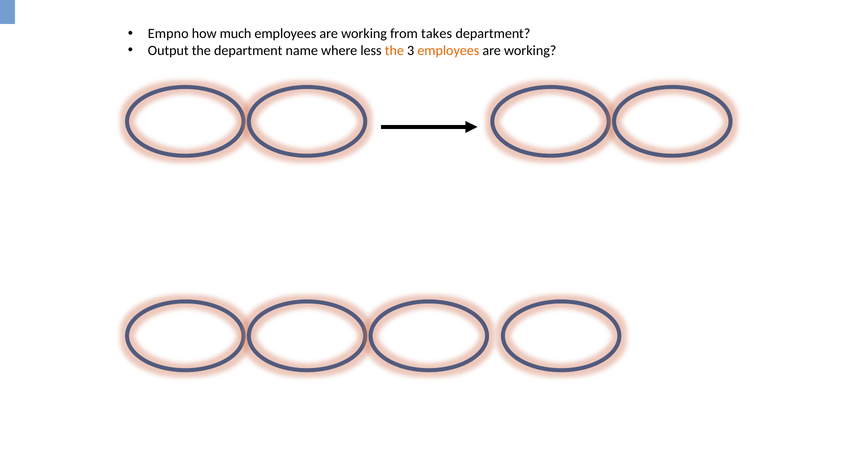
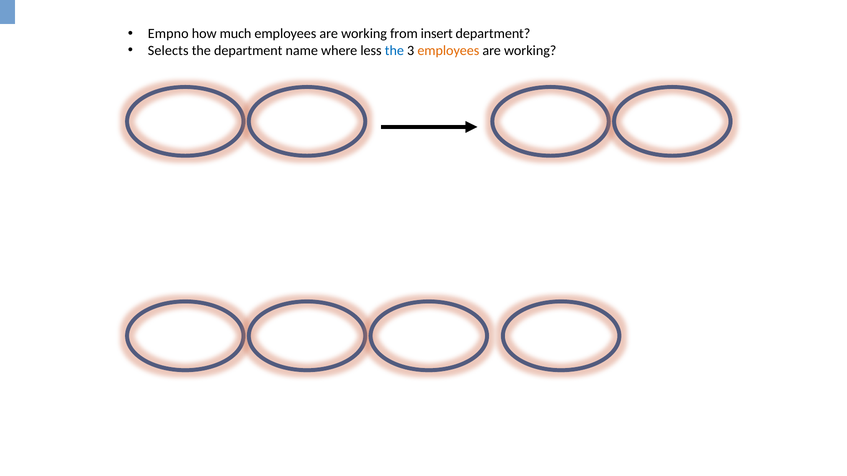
takes: takes -> insert
Output: Output -> Selects
the at (394, 51) colour: orange -> blue
